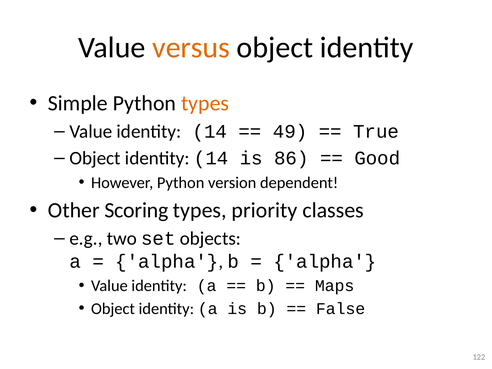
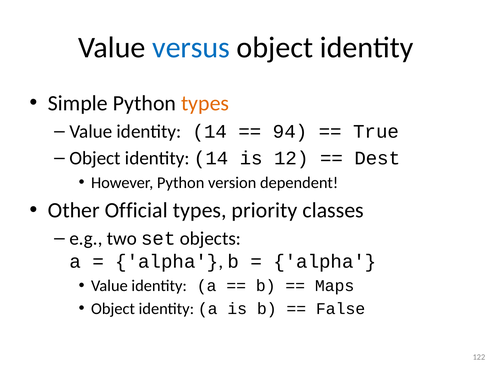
versus colour: orange -> blue
49: 49 -> 94
86: 86 -> 12
Good: Good -> Dest
Scoring: Scoring -> Official
